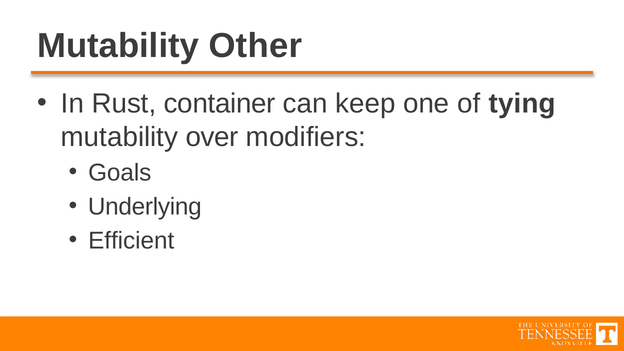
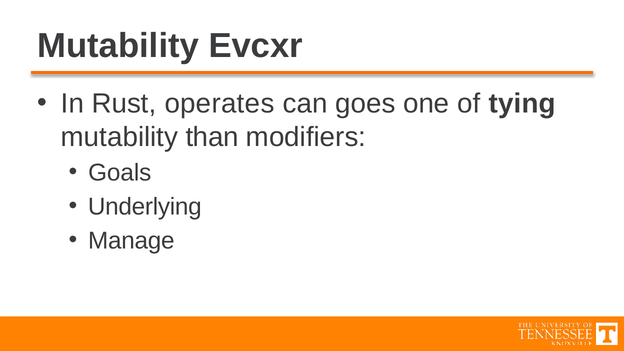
Other: Other -> Evcxr
container: container -> operates
keep: keep -> goes
over: over -> than
Efficient: Efficient -> Manage
